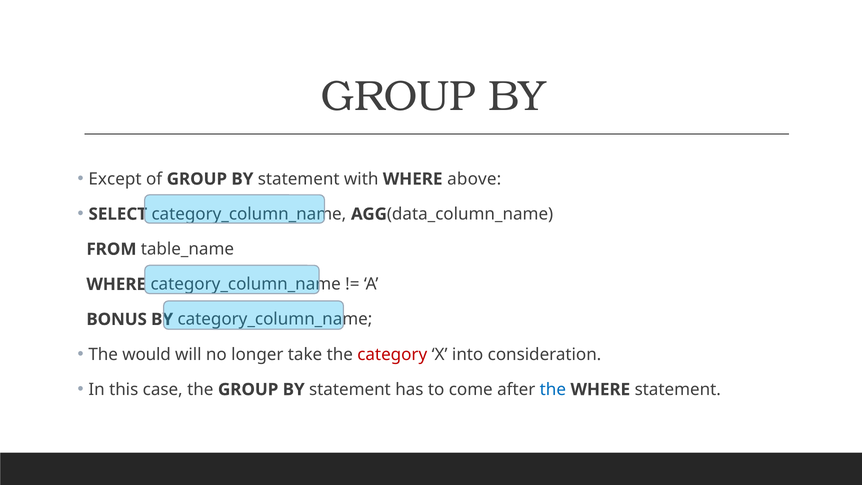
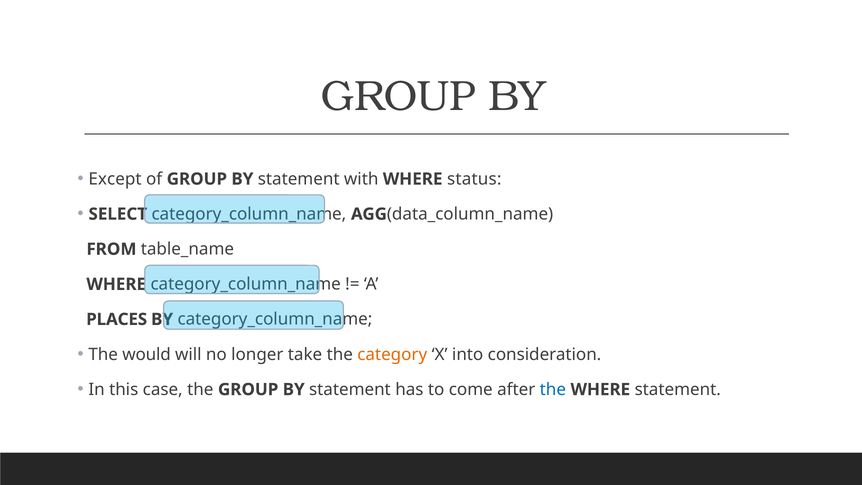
above: above -> status
BONUS: BONUS -> PLACES
category colour: red -> orange
